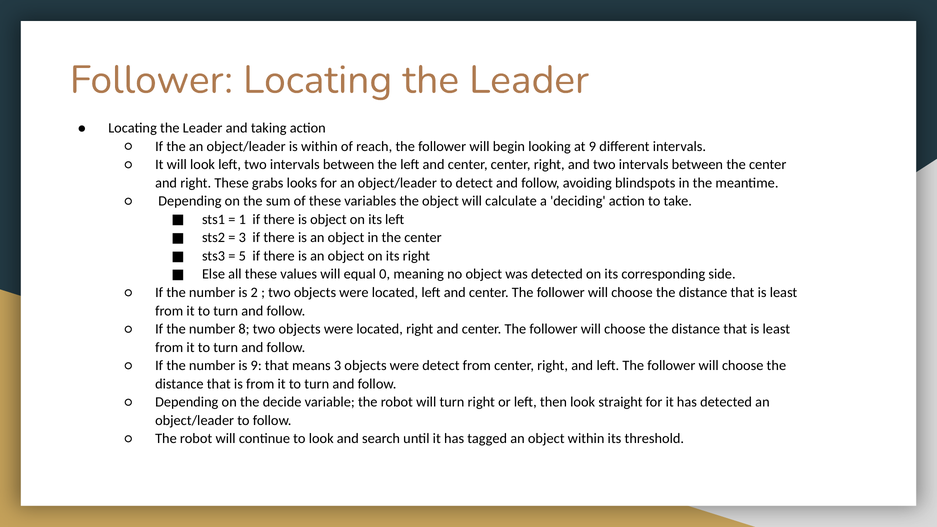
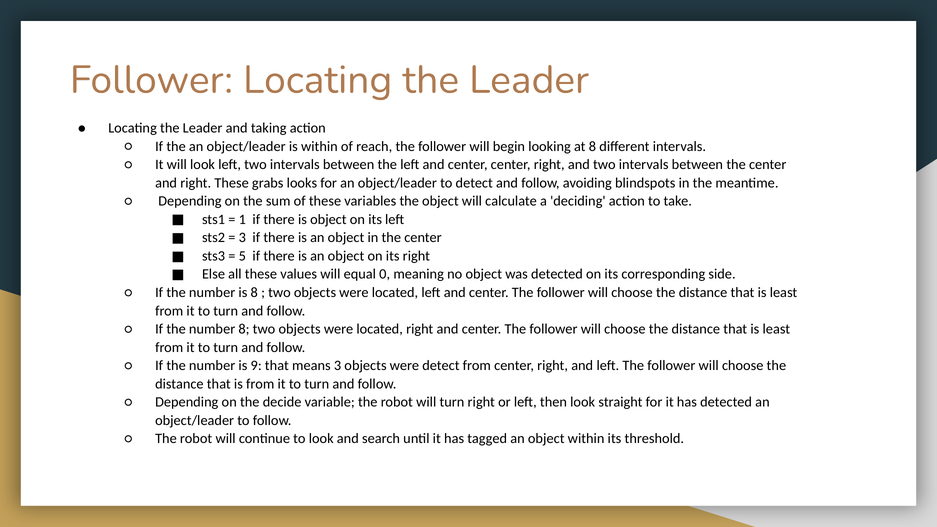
at 9: 9 -> 8
is 2: 2 -> 8
